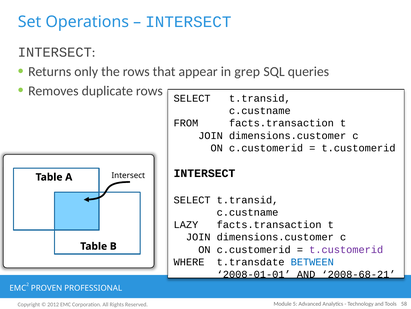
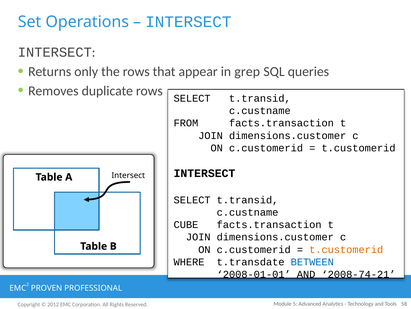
LAZY: LAZY -> CUBE
t.customerid at (346, 249) colour: purple -> orange
2008-68-21: 2008-68-21 -> 2008-74-21
